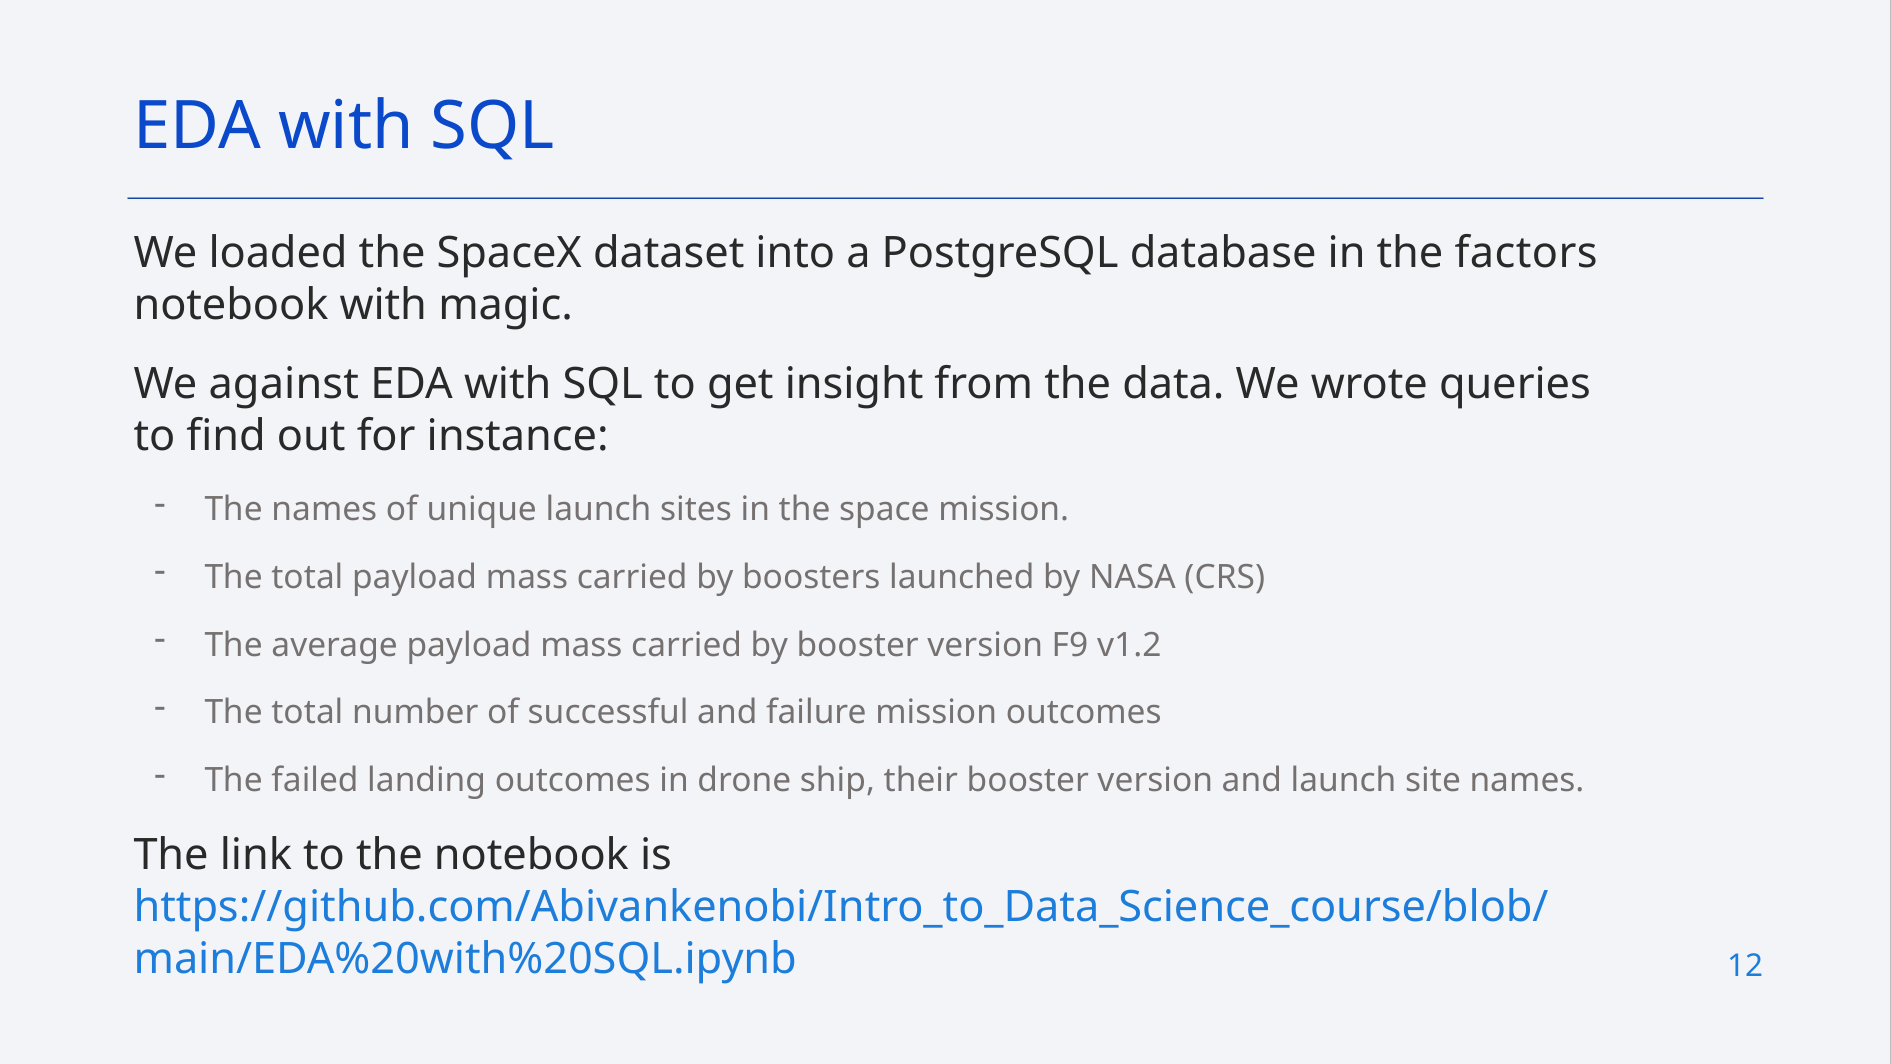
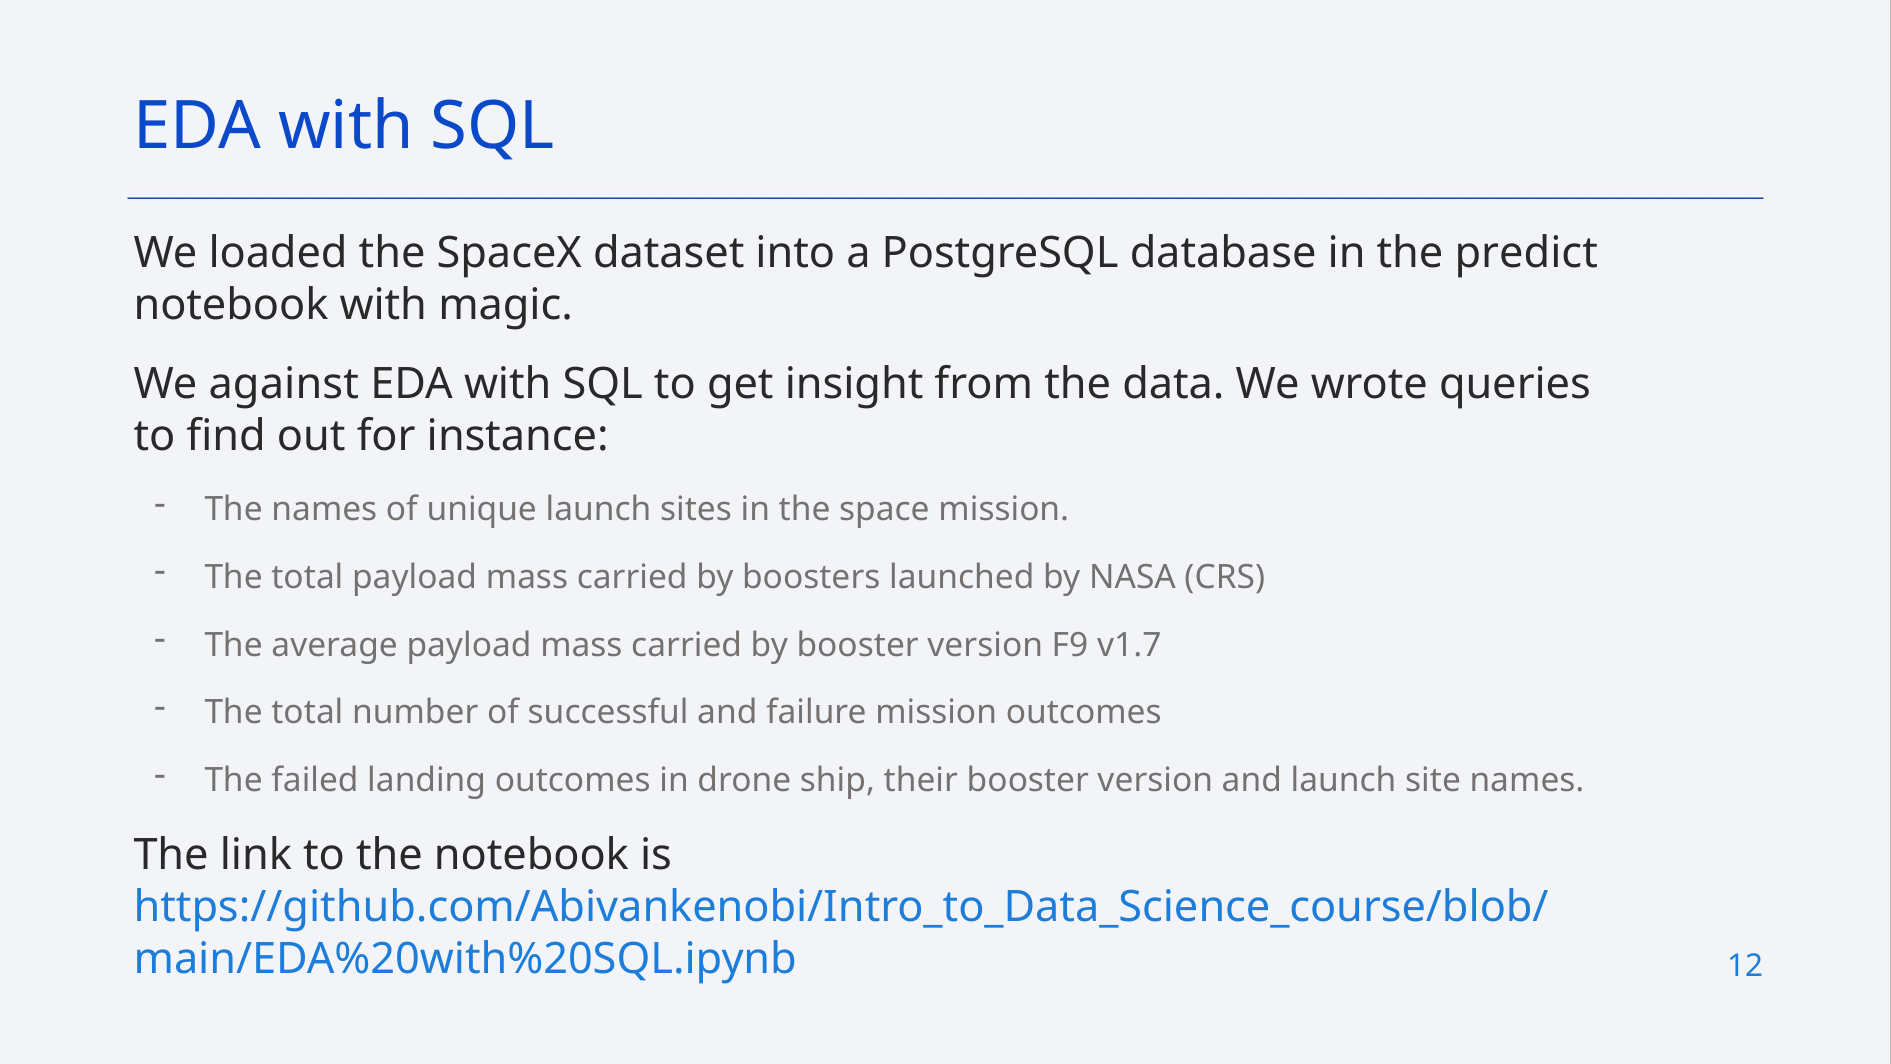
factors: factors -> predict
v1.2: v1.2 -> v1.7
